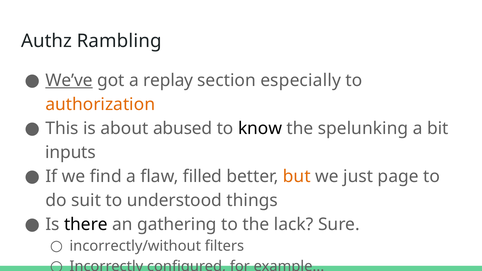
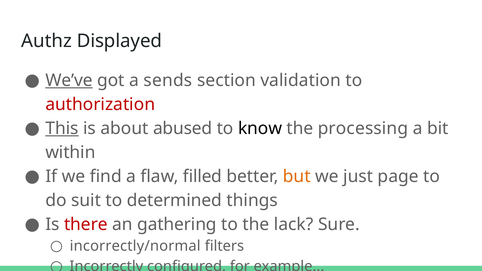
Rambling: Rambling -> Displayed
replay: replay -> sends
especially: especially -> validation
authorization colour: orange -> red
This underline: none -> present
spelunking: spelunking -> processing
inputs: inputs -> within
understood: understood -> determined
there colour: black -> red
incorrectly/without: incorrectly/without -> incorrectly/normal
